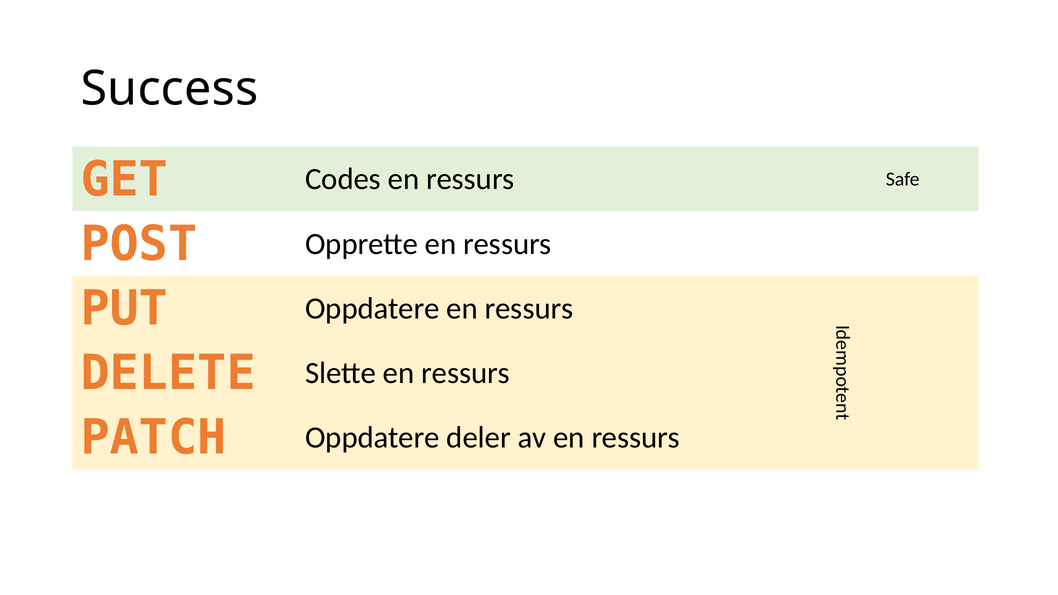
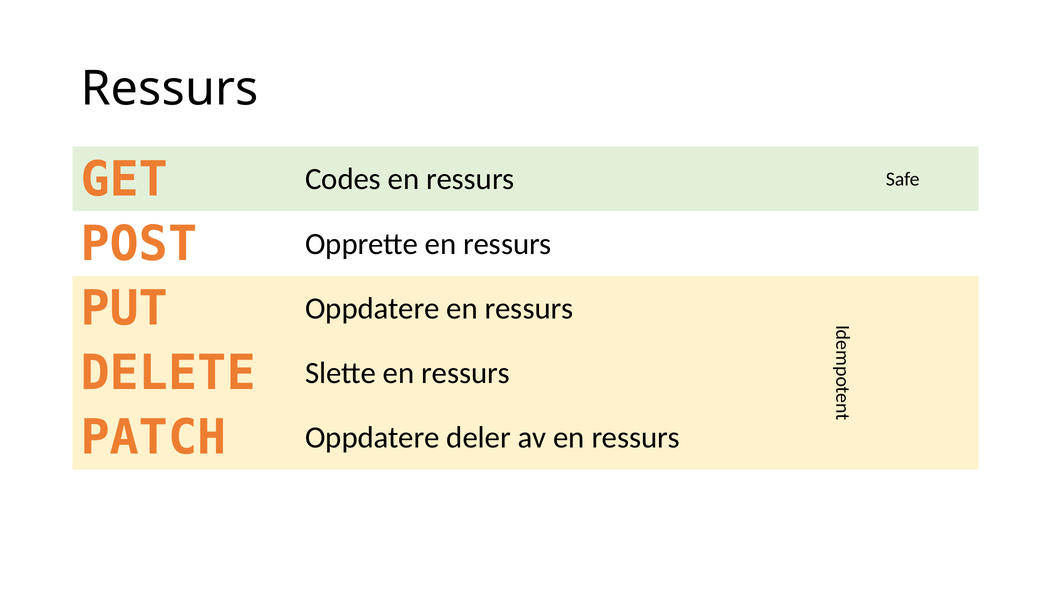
Success at (170, 89): Success -> Ressurs
